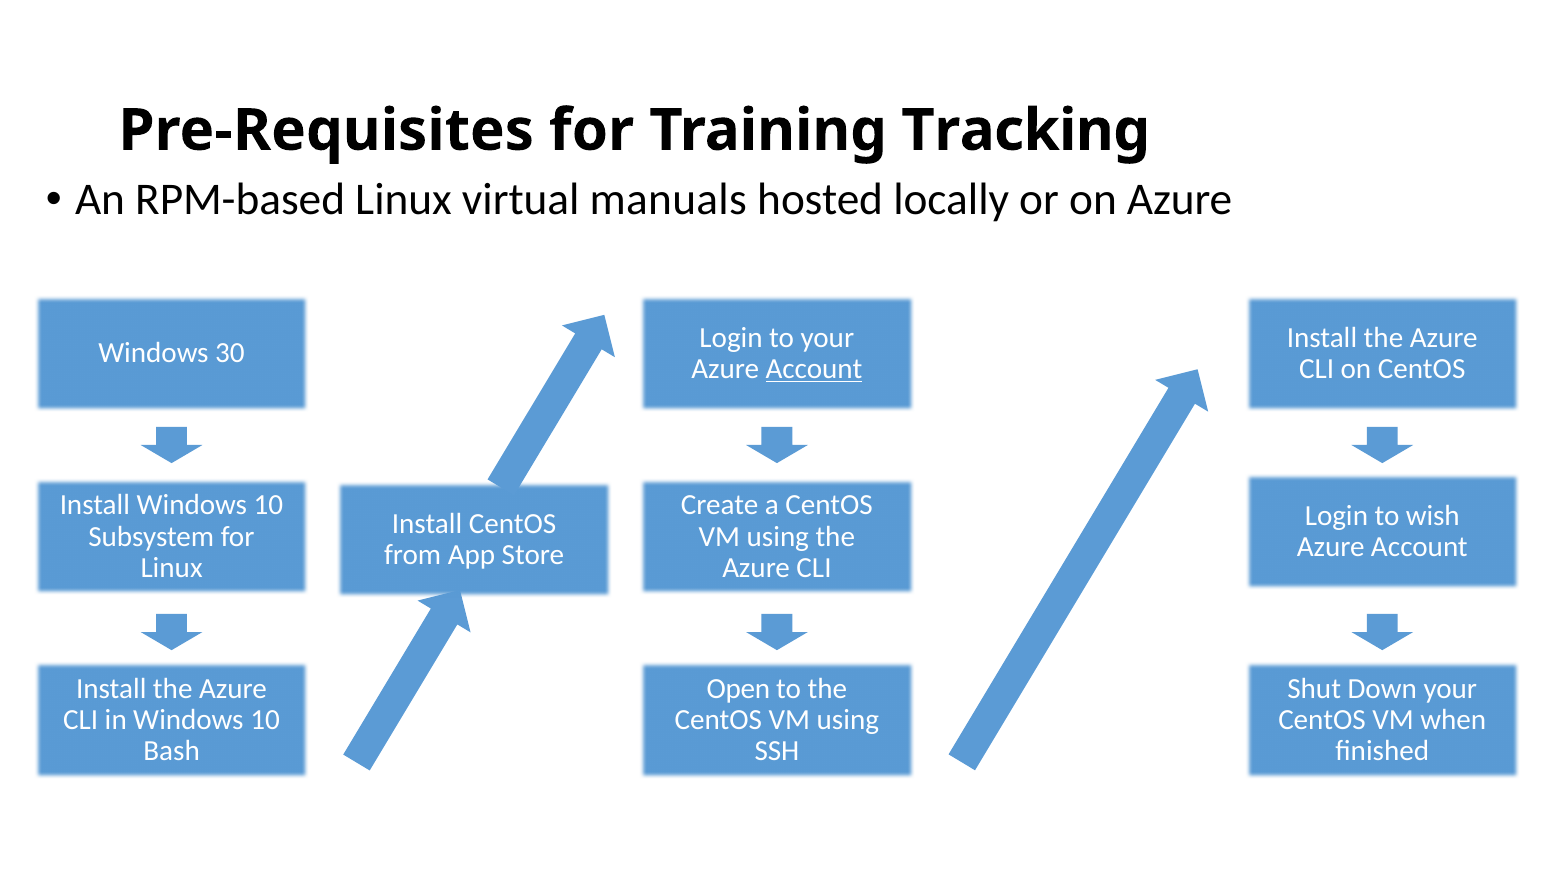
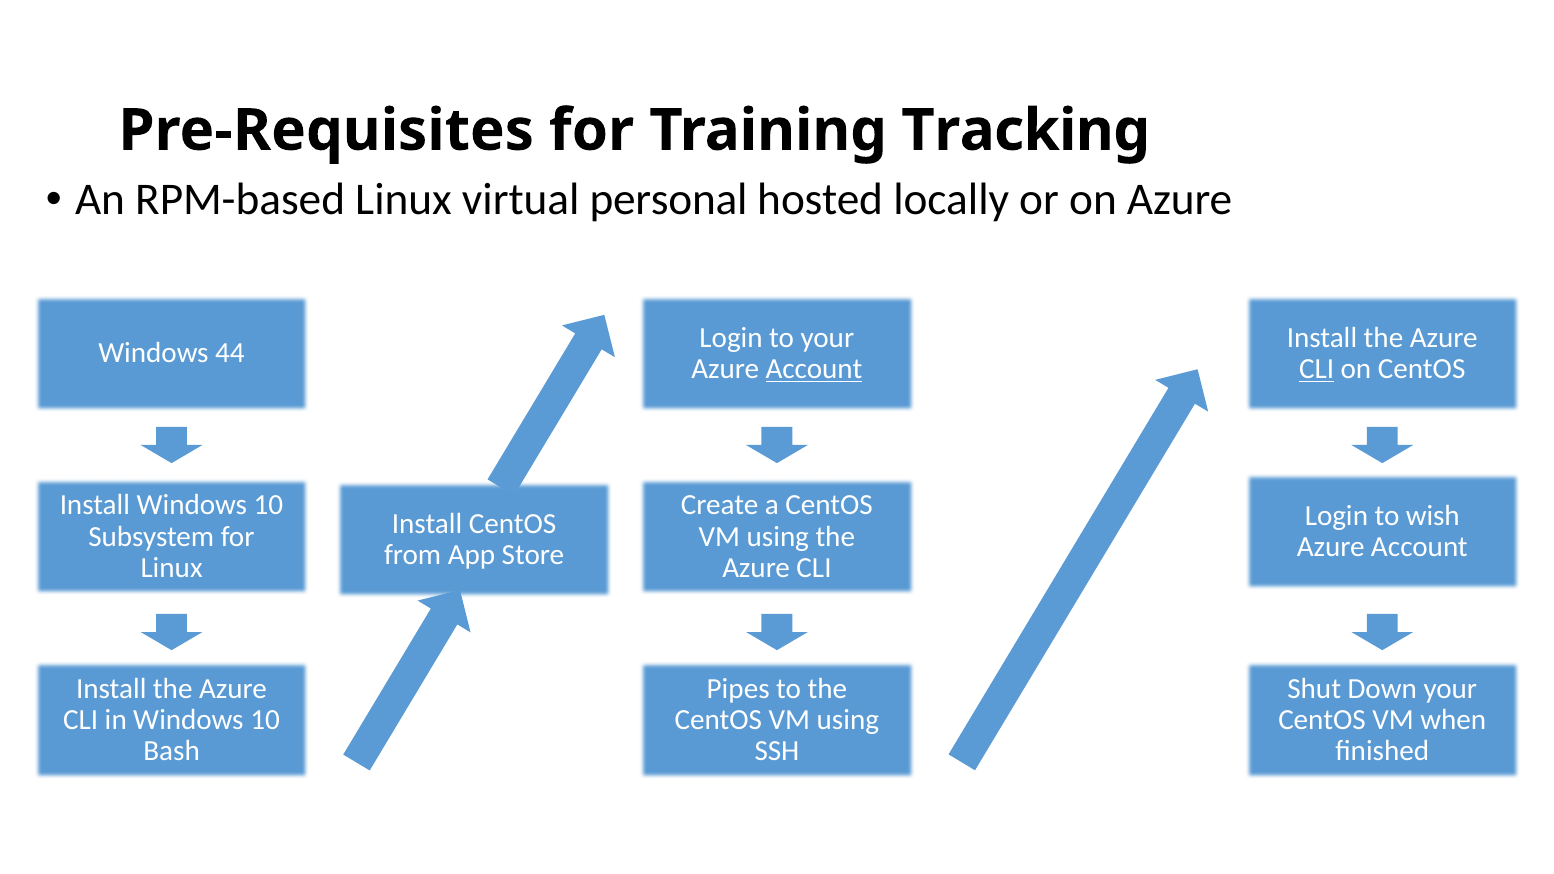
manuals: manuals -> personal
30: 30 -> 44
CLI at (1317, 369) underline: none -> present
Open: Open -> Pipes
